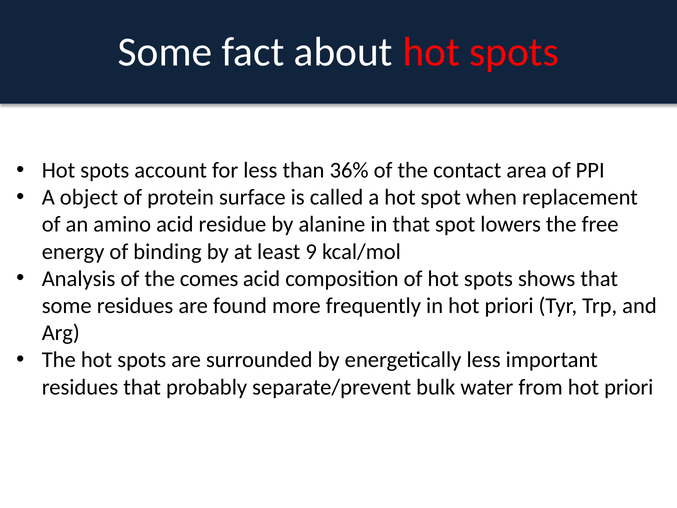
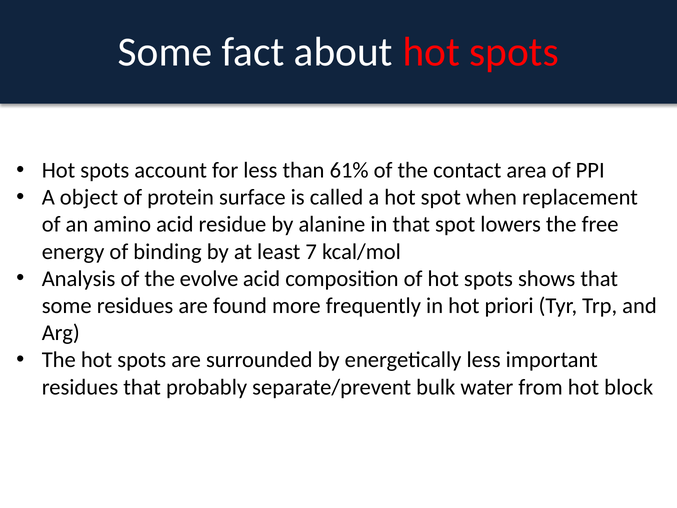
36%: 36% -> 61%
9: 9 -> 7
comes: comes -> evolve
from hot priori: priori -> block
